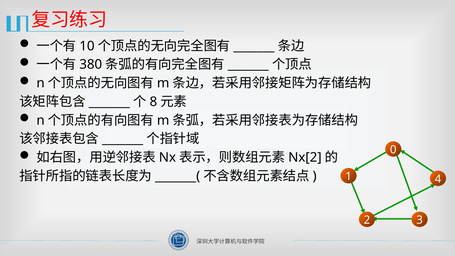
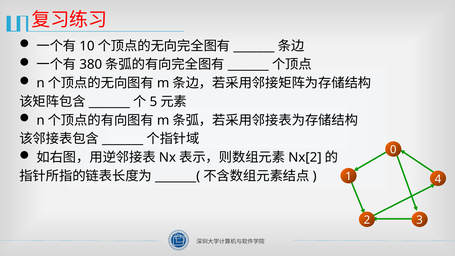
8: 8 -> 5
